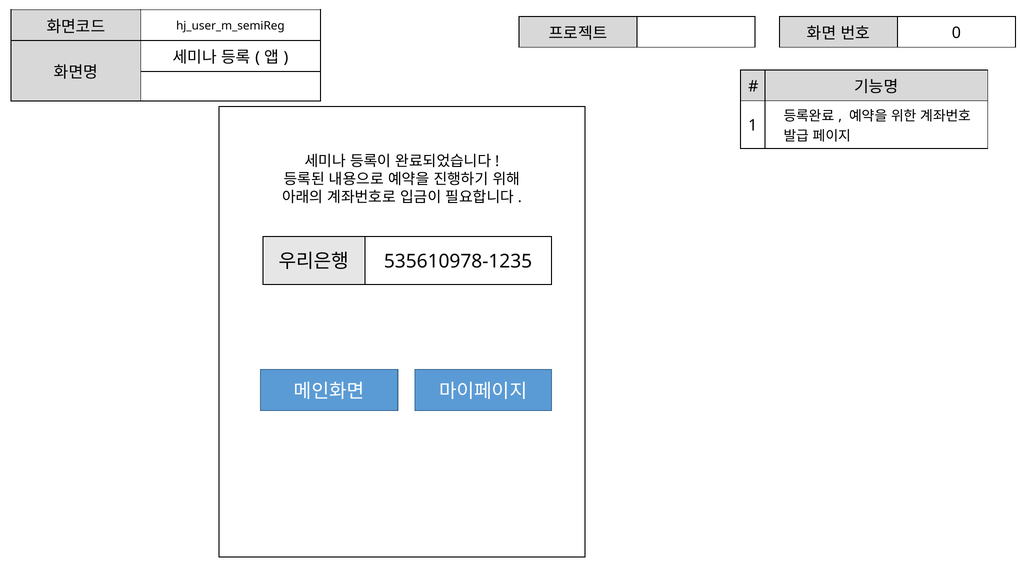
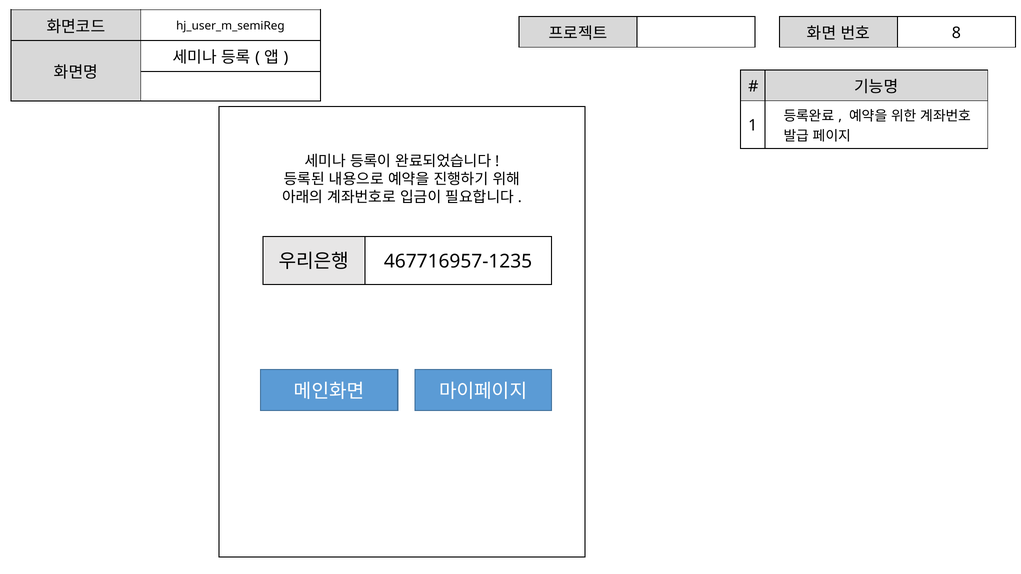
0: 0 -> 8
535610978-1235: 535610978-1235 -> 467716957-1235
